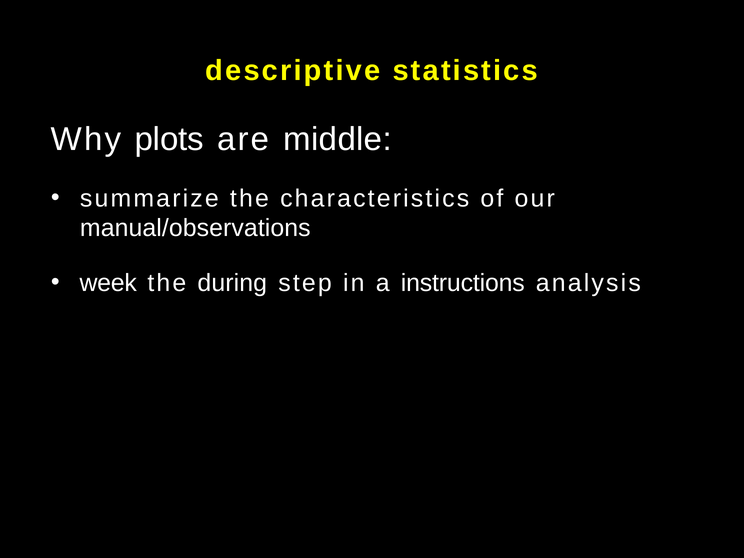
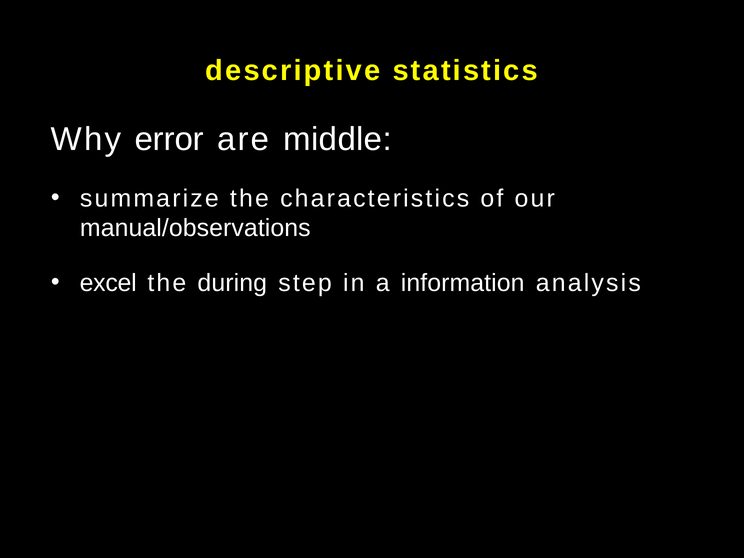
plots: plots -> error
week: week -> excel
instructions: instructions -> information
